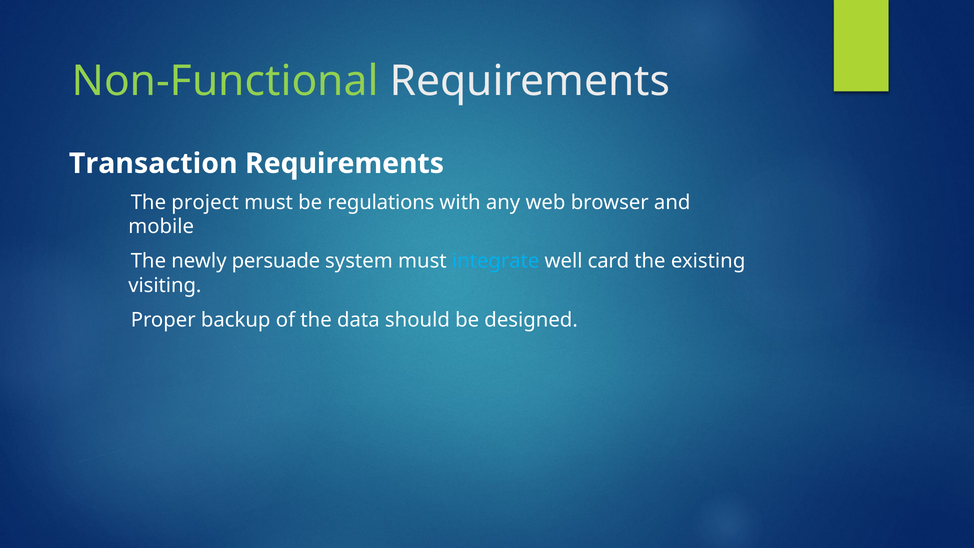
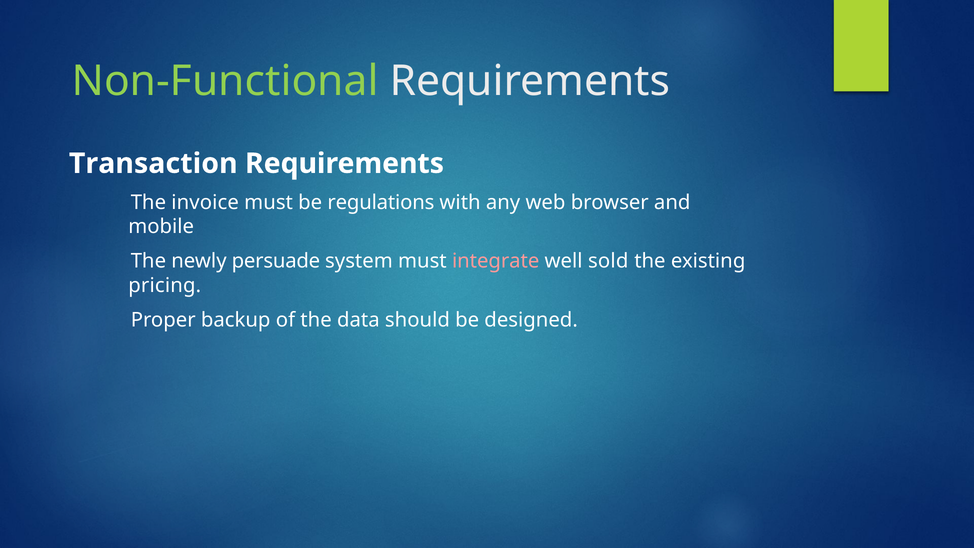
project: project -> invoice
integrate colour: light blue -> pink
card: card -> sold
visiting: visiting -> pricing
